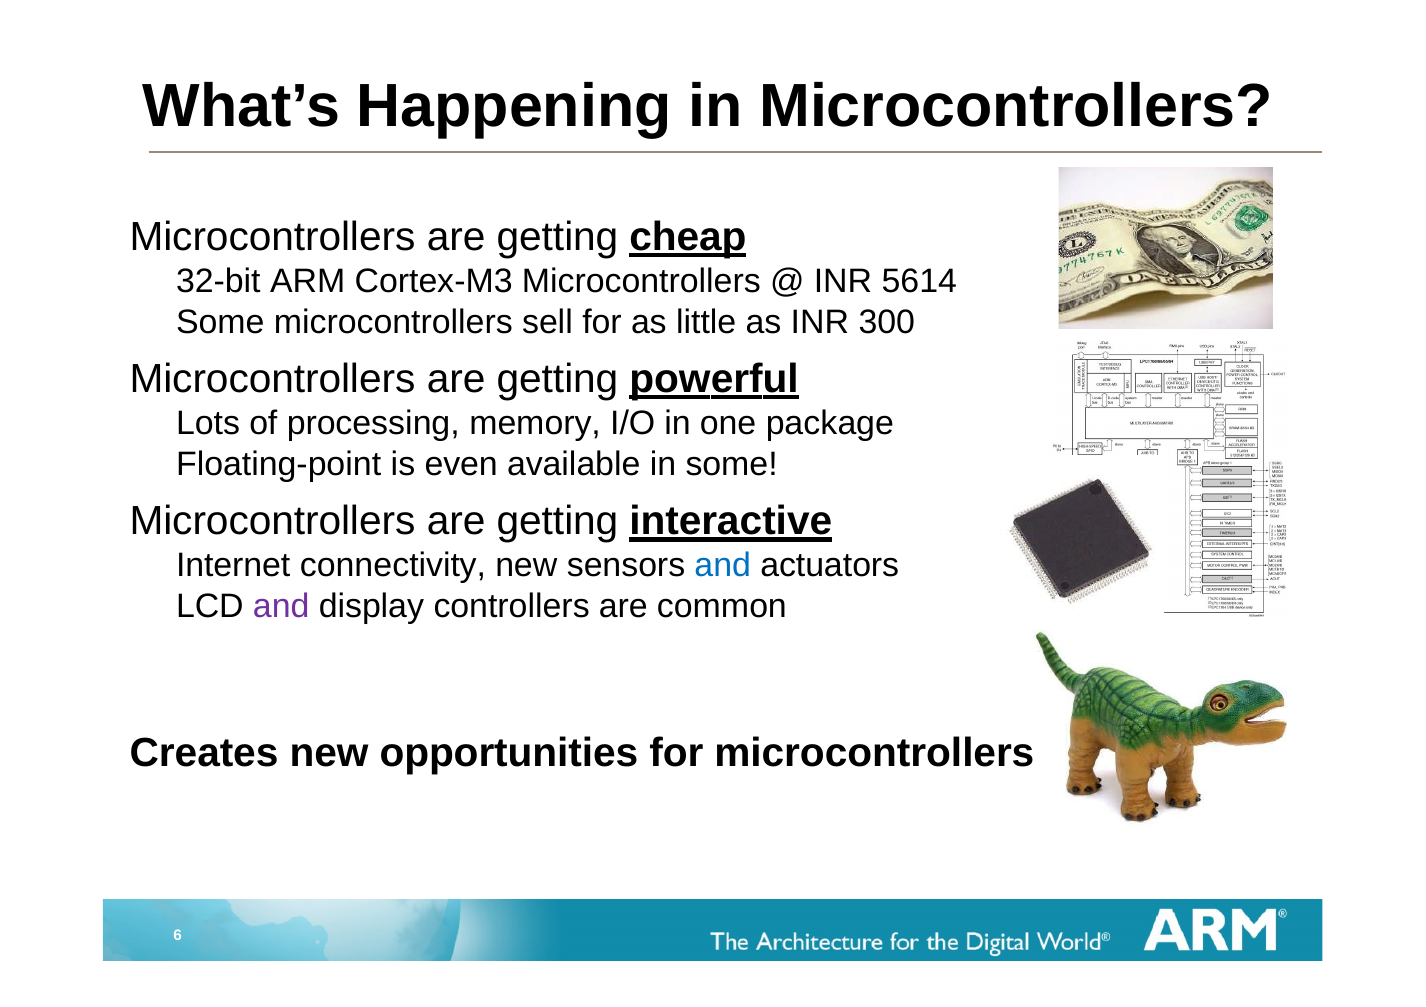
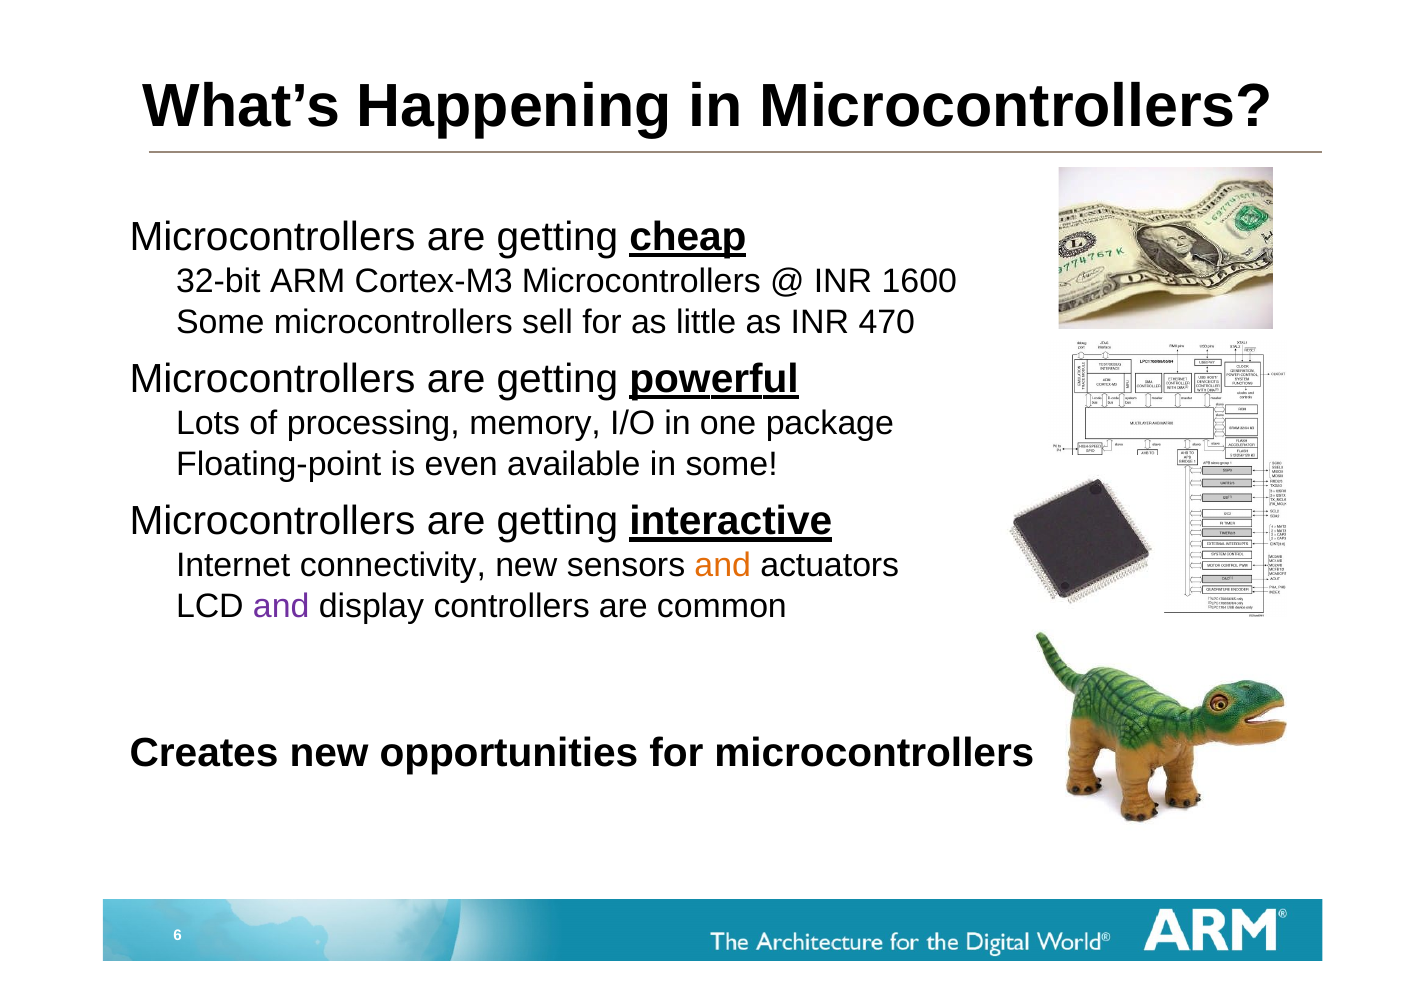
5614: 5614 -> 1600
300: 300 -> 470
and at (723, 566) colour: blue -> orange
